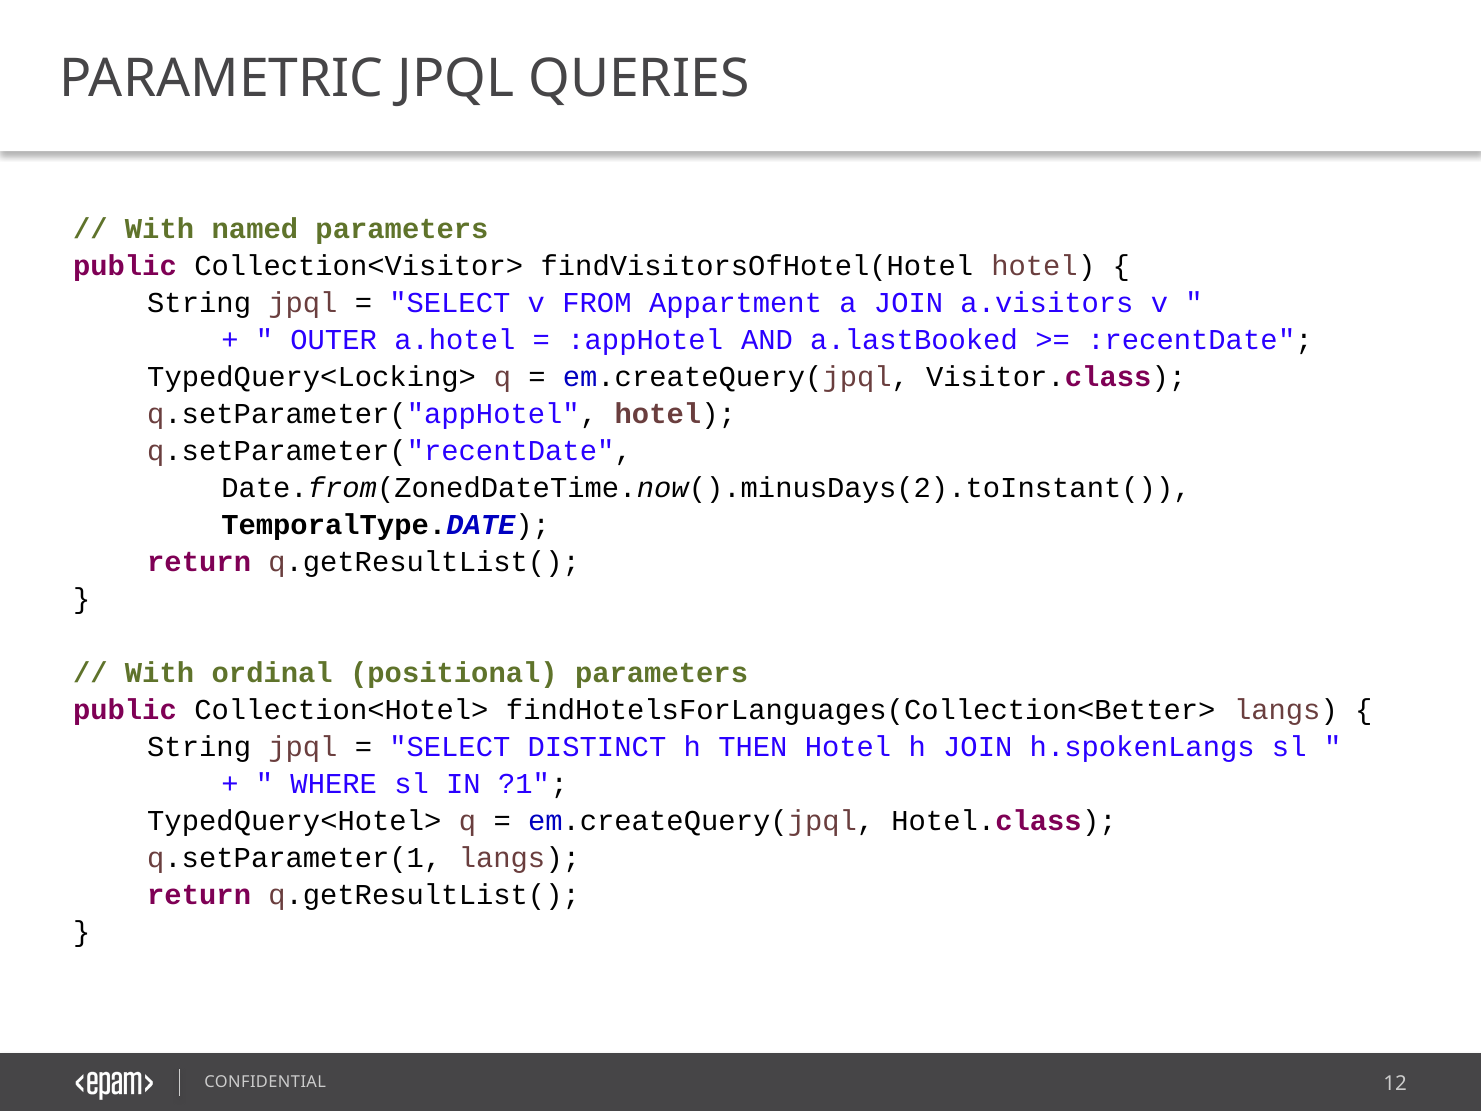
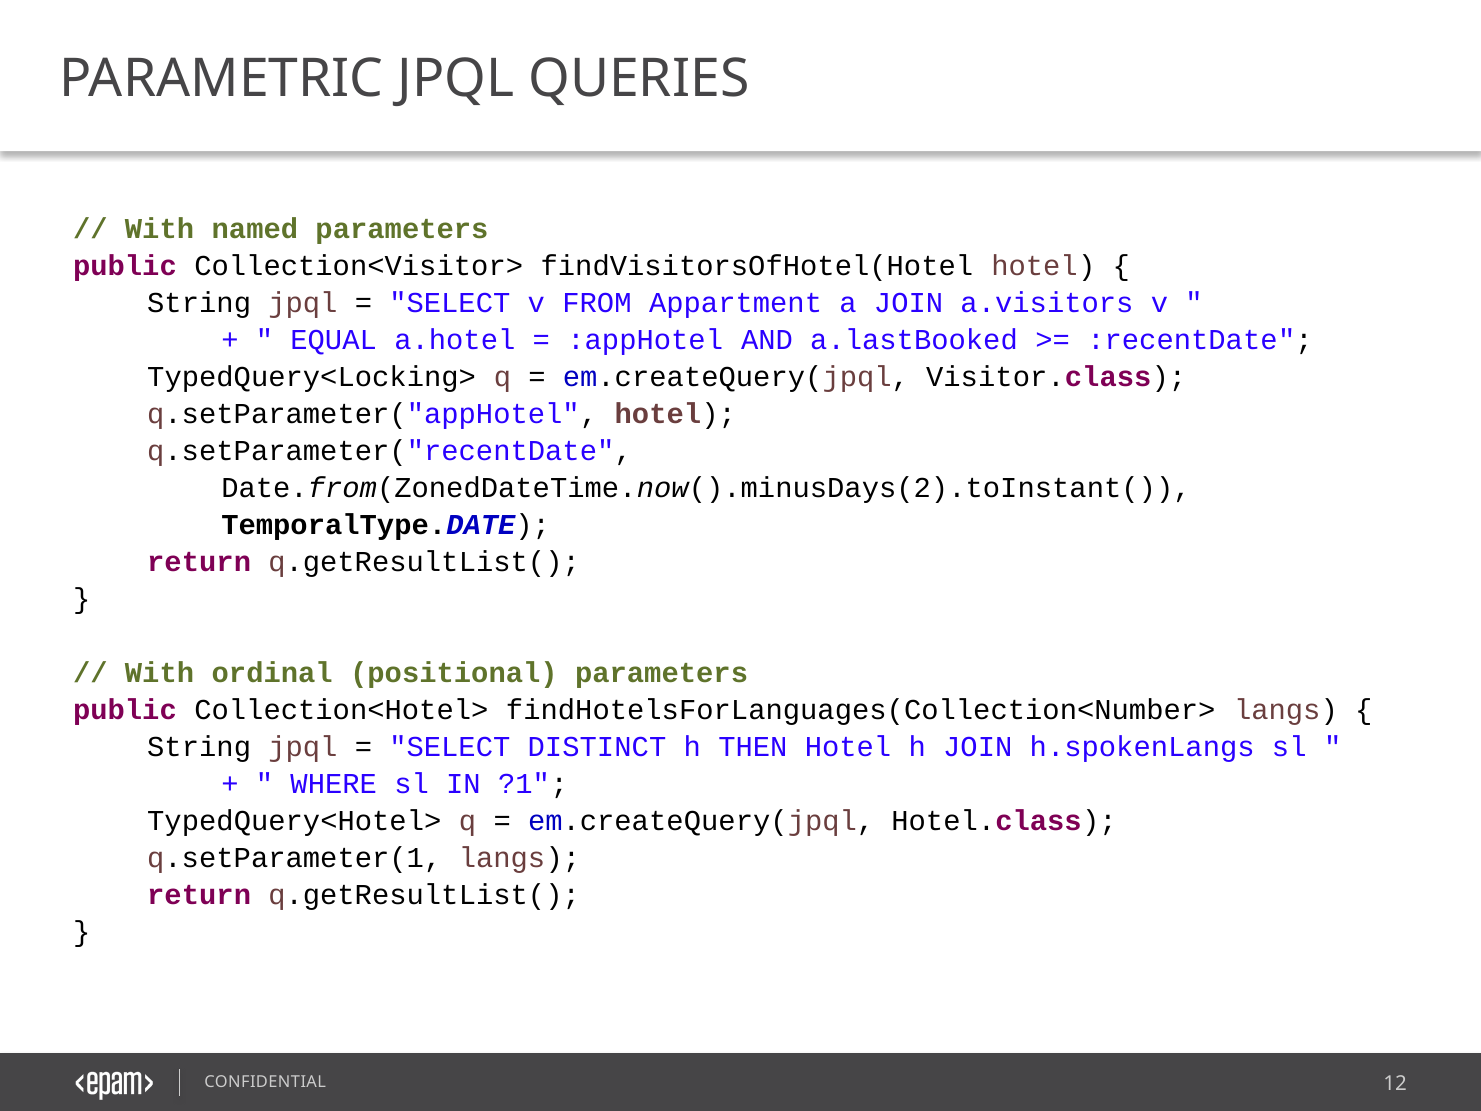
OUTER: OUTER -> EQUAL
findHotelsForLanguages(Collection<Better>: findHotelsForLanguages(Collection<Better> -> findHotelsForLanguages(Collection<Number>
